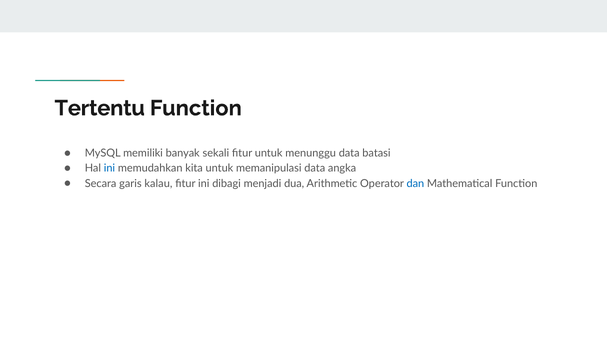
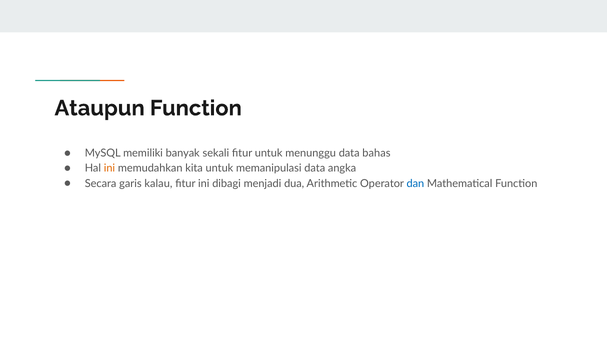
Tertentu: Tertentu -> Ataupun
batasi: batasi -> bahas
ini at (109, 169) colour: blue -> orange
